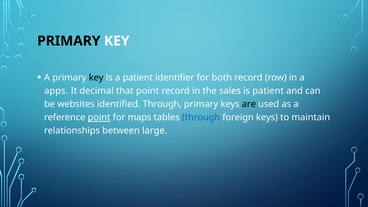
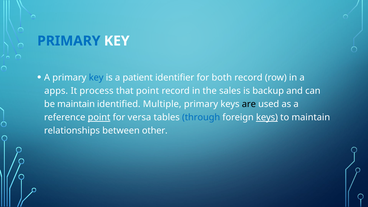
PRIMARY at (69, 41) colour: black -> blue
key at (96, 78) colour: black -> blue
decimal: decimal -> process
is patient: patient -> backup
be websites: websites -> maintain
identified Through: Through -> Multiple
maps: maps -> versa
keys at (267, 117) underline: none -> present
large: large -> other
